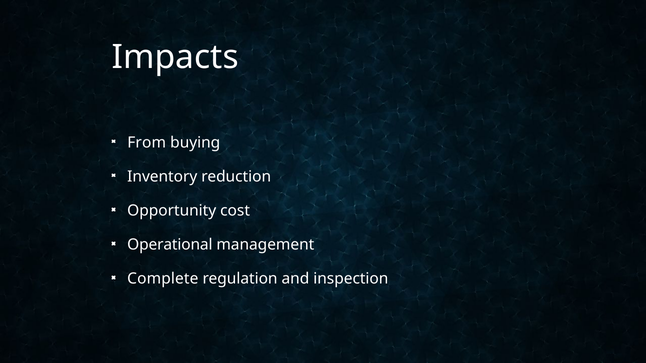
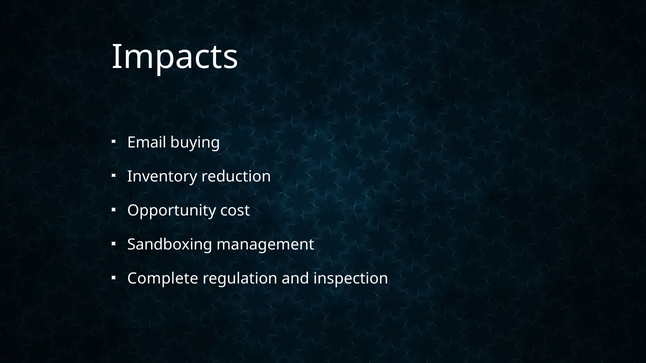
From: From -> Email
Operational: Operational -> Sandboxing
